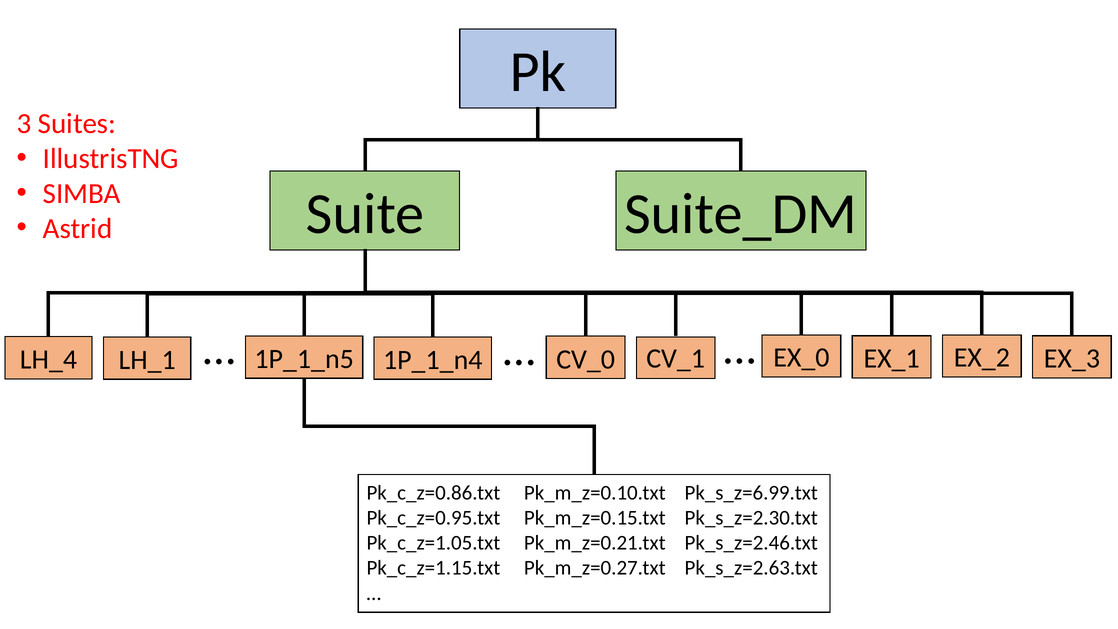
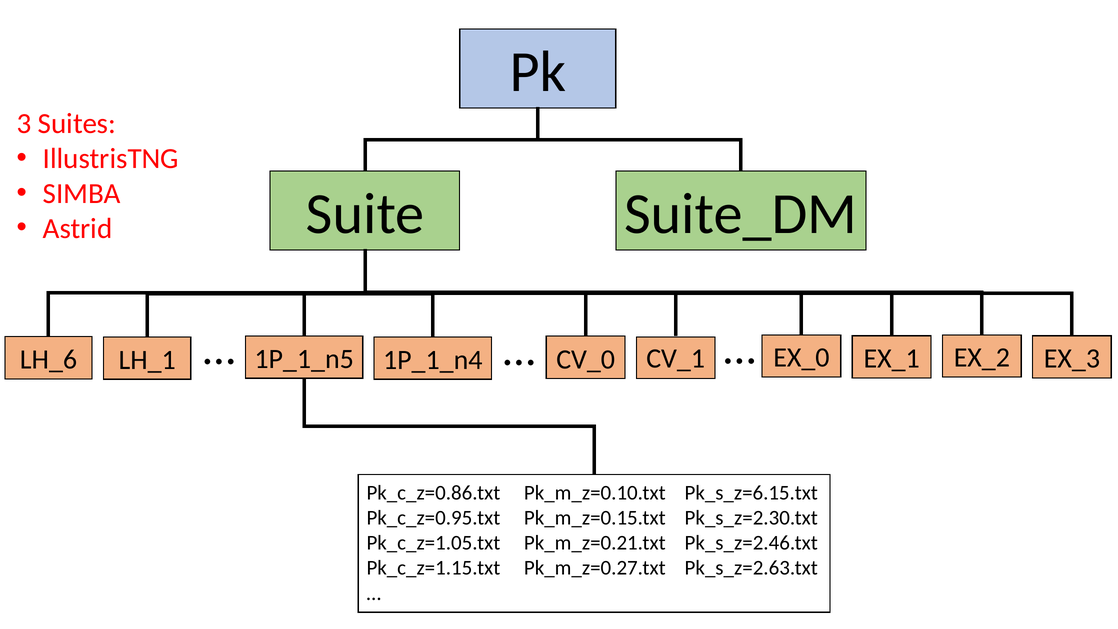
LH_4: LH_4 -> LH_6
Pk_s_z=6.99.txt: Pk_s_z=6.99.txt -> Pk_s_z=6.15.txt
